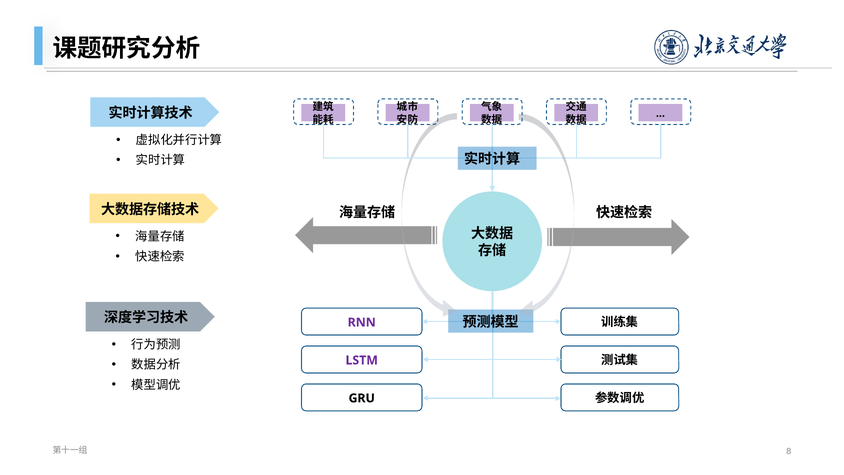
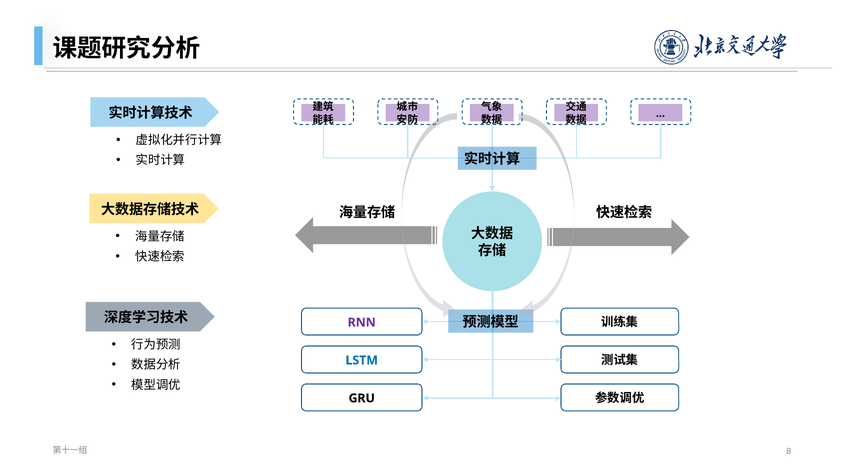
LSTM colour: purple -> blue
